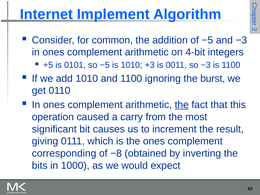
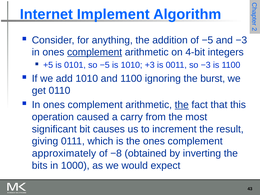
common: common -> anything
complement at (95, 52) underline: none -> present
corresponding: corresponding -> approximately
